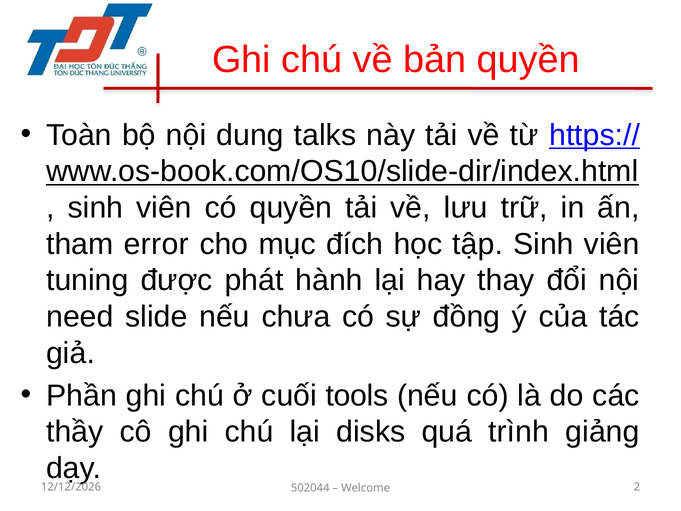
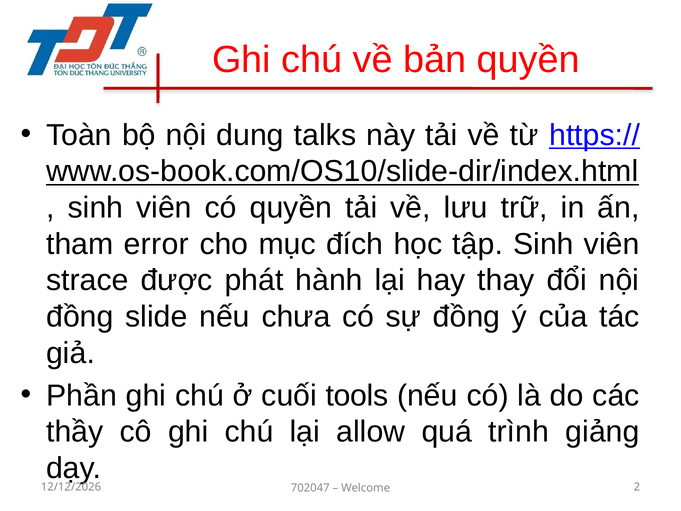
tuning: tuning -> strace
need at (80, 317): need -> đồng
disks: disks -> allow
502044: 502044 -> 702047
